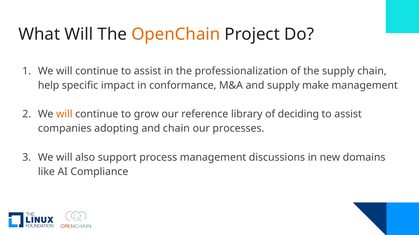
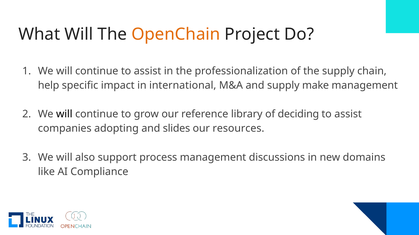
conformance: conformance -> international
will at (64, 114) colour: orange -> black
and chain: chain -> slides
processes: processes -> resources
